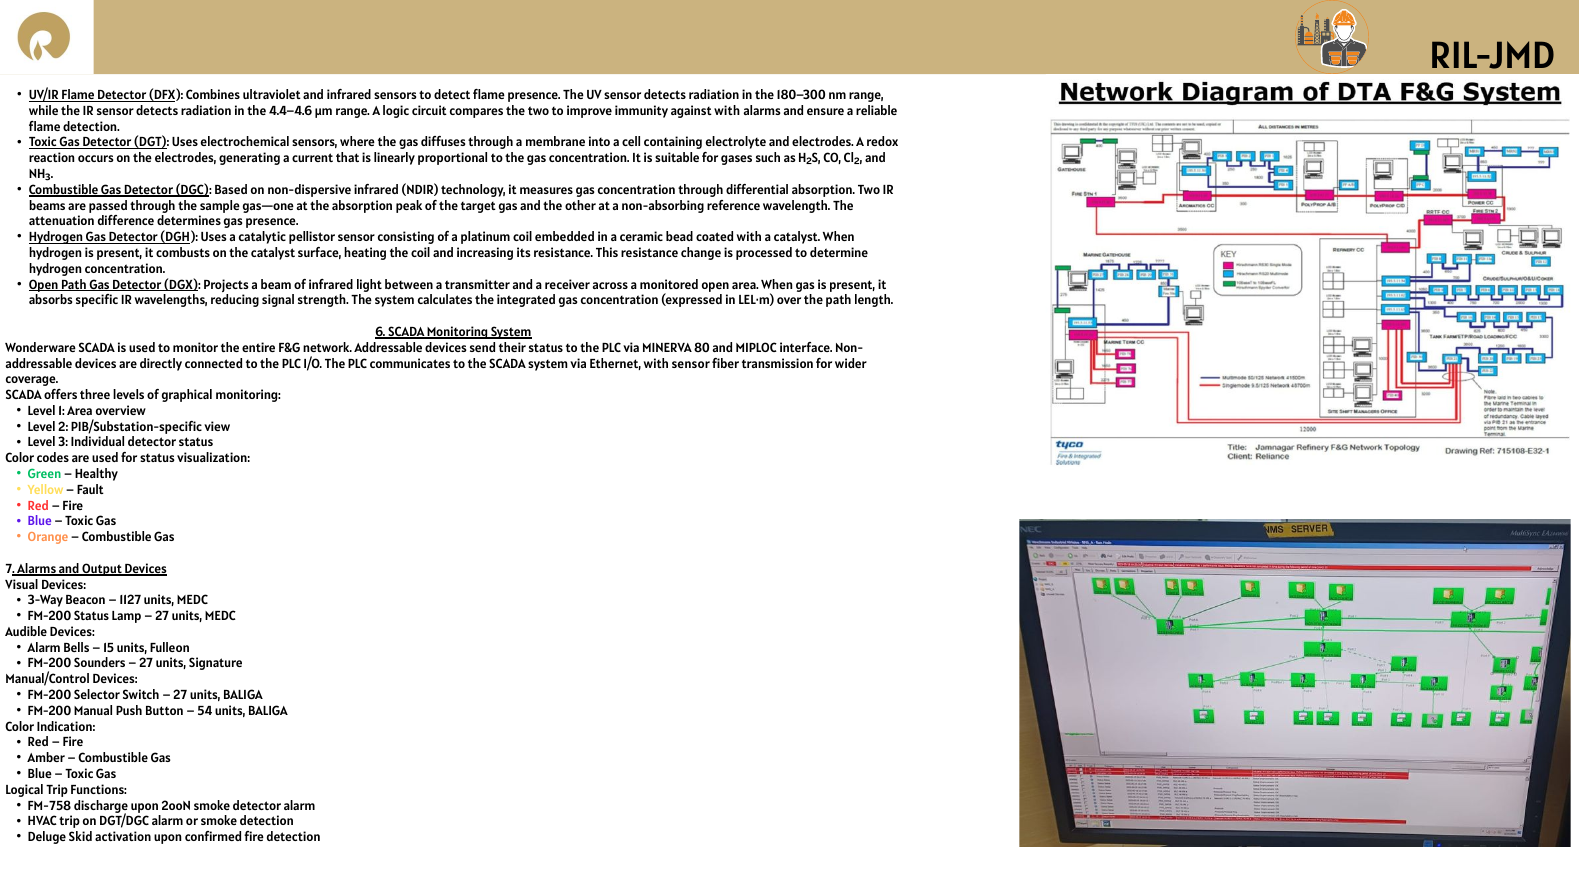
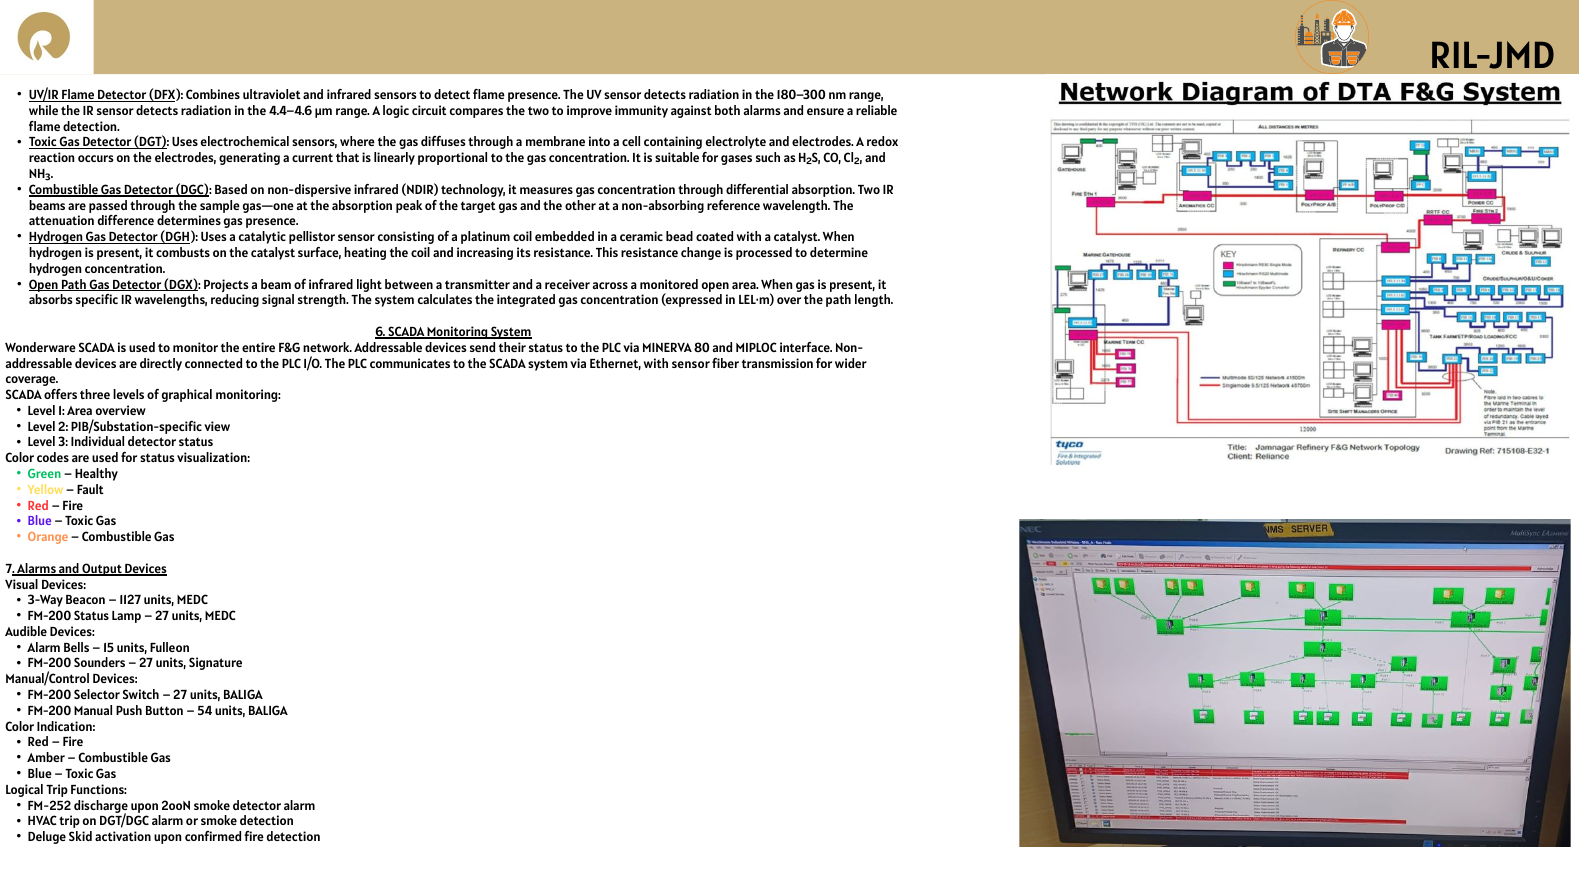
against with: with -> both
FM-758: FM-758 -> FM-252
